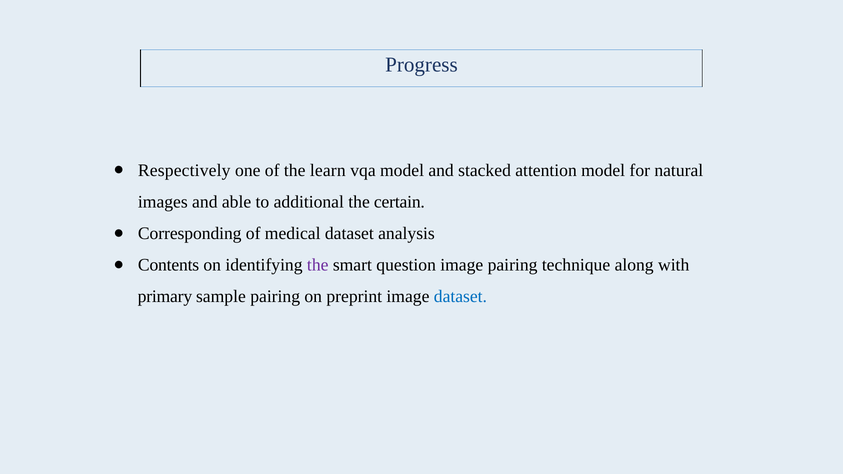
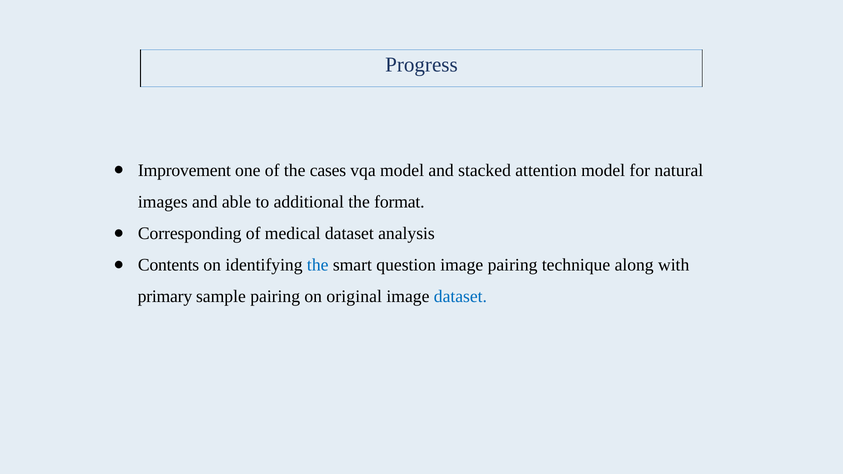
Respectively: Respectively -> Improvement
learn: learn -> cases
certain: certain -> format
the at (318, 265) colour: purple -> blue
preprint: preprint -> original
